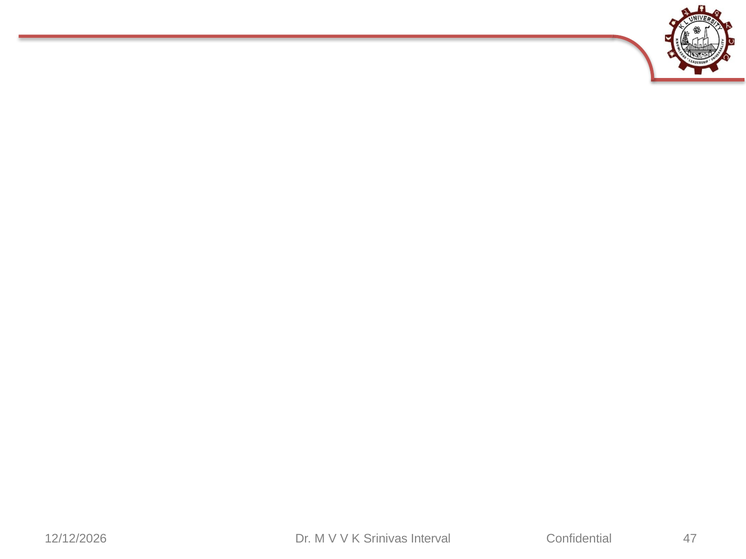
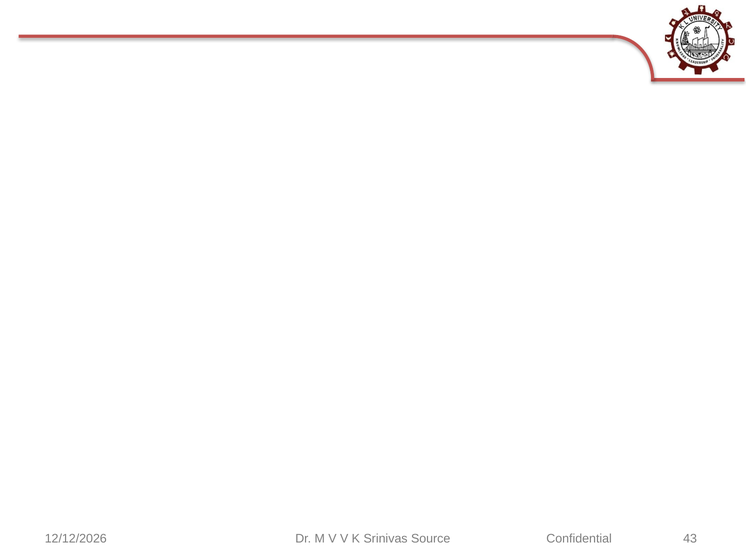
Interval: Interval -> Source
47: 47 -> 43
